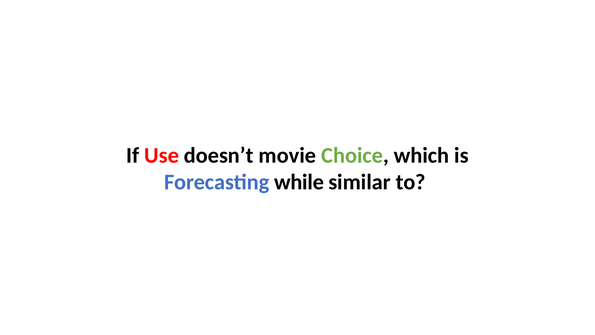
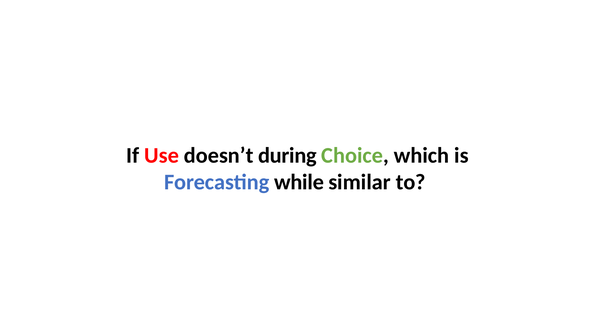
movie: movie -> during
